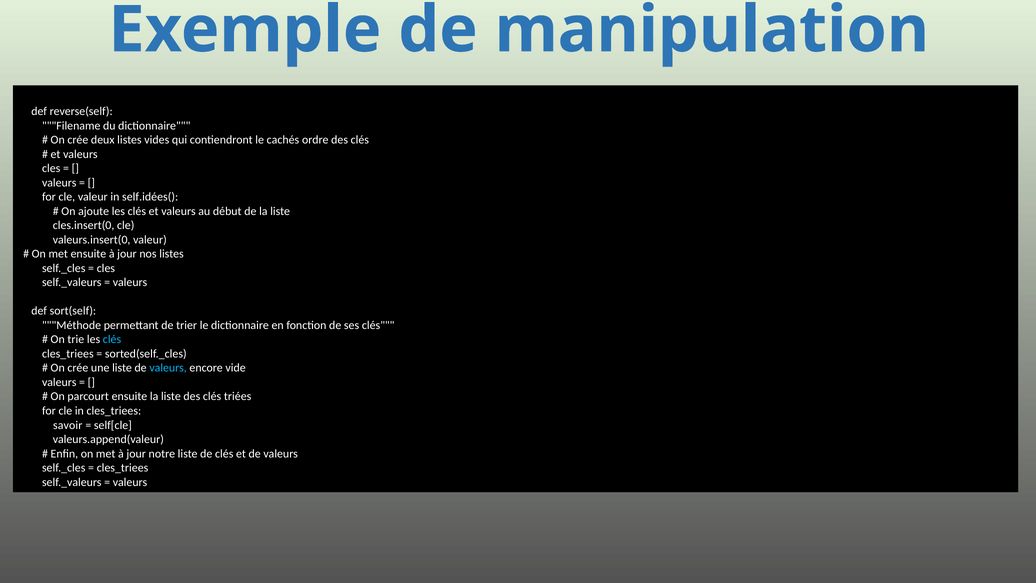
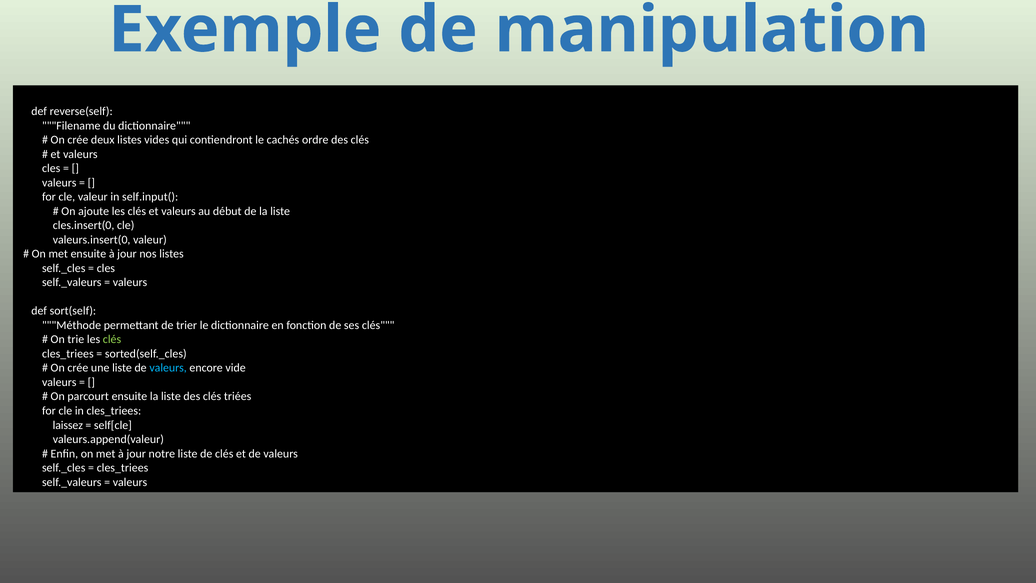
self.idées(: self.idées( -> self.input(
clés at (112, 339) colour: light blue -> light green
savoir: savoir -> laissez
